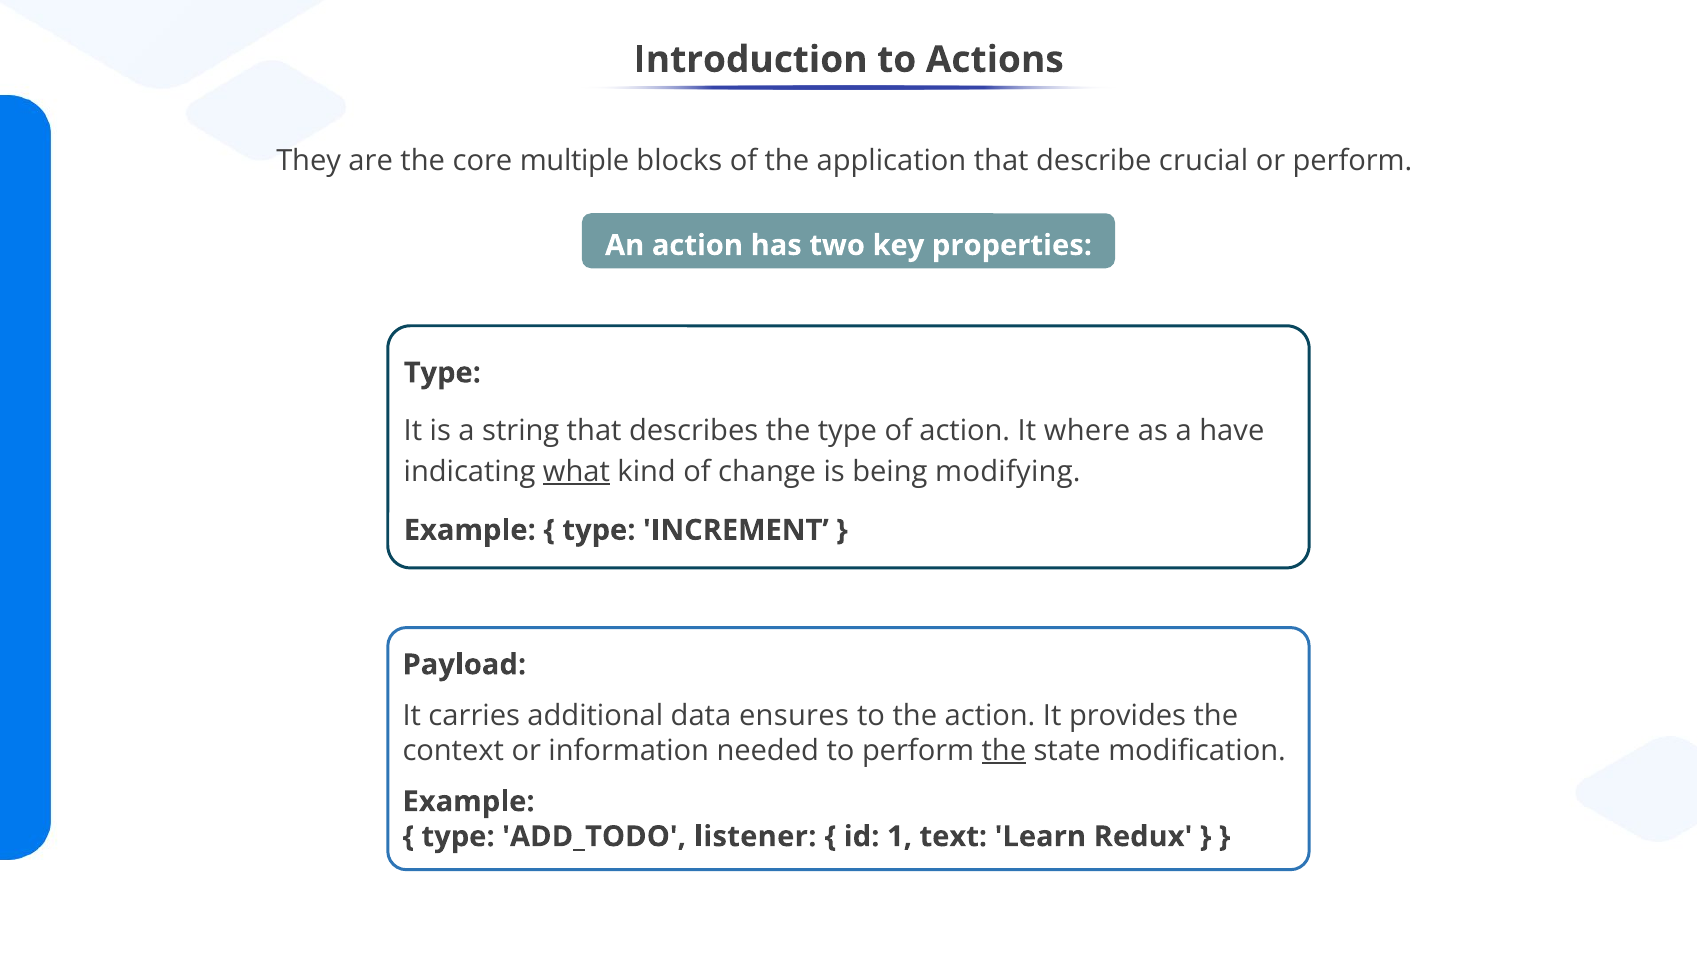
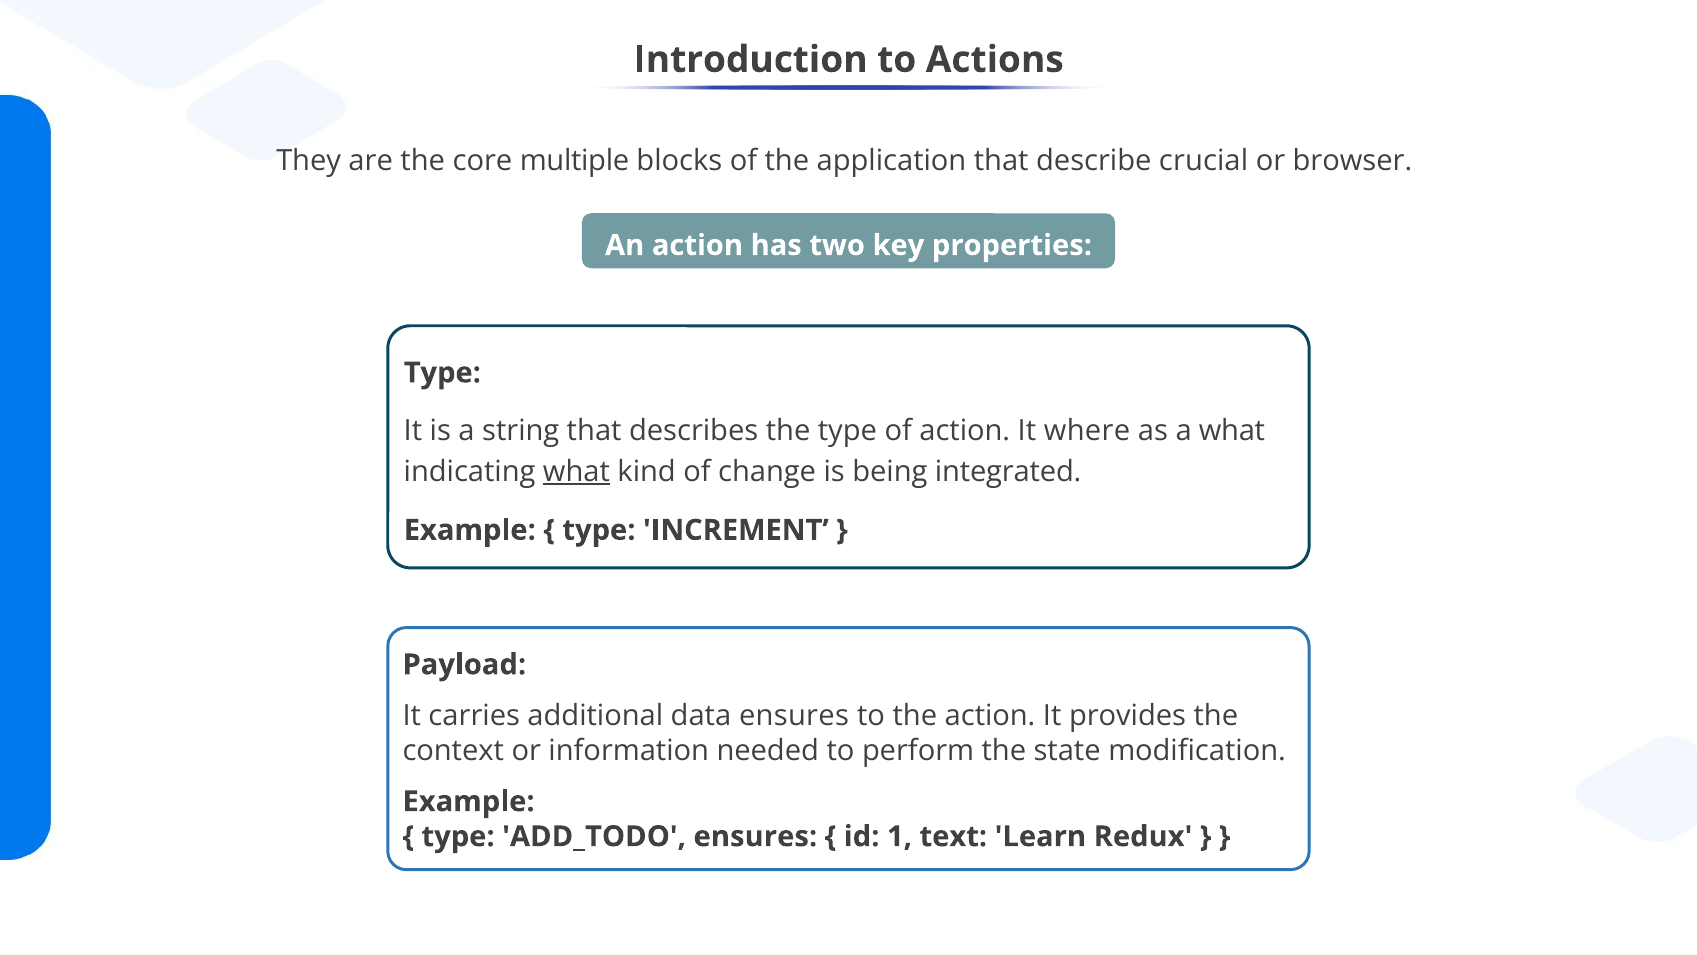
or perform: perform -> browser
a have: have -> what
modifying: modifying -> integrated
the at (1004, 750) underline: present -> none
ADD_TODO listener: listener -> ensures
